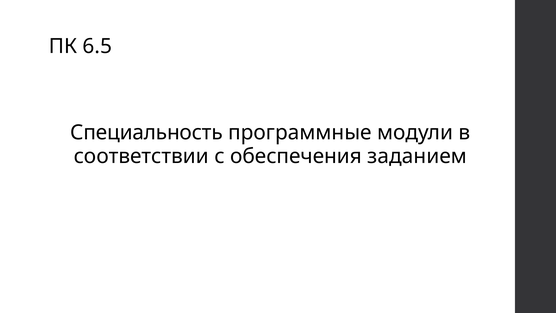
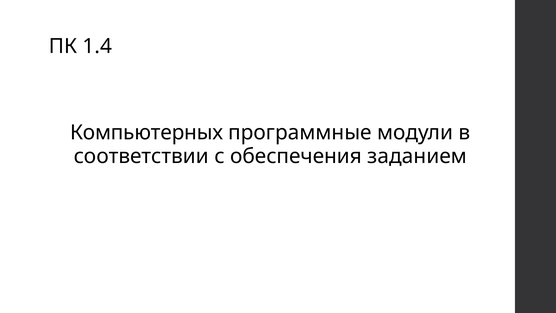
6.5: 6.5 -> 1.4
Специальность: Специальность -> Компьютерных
